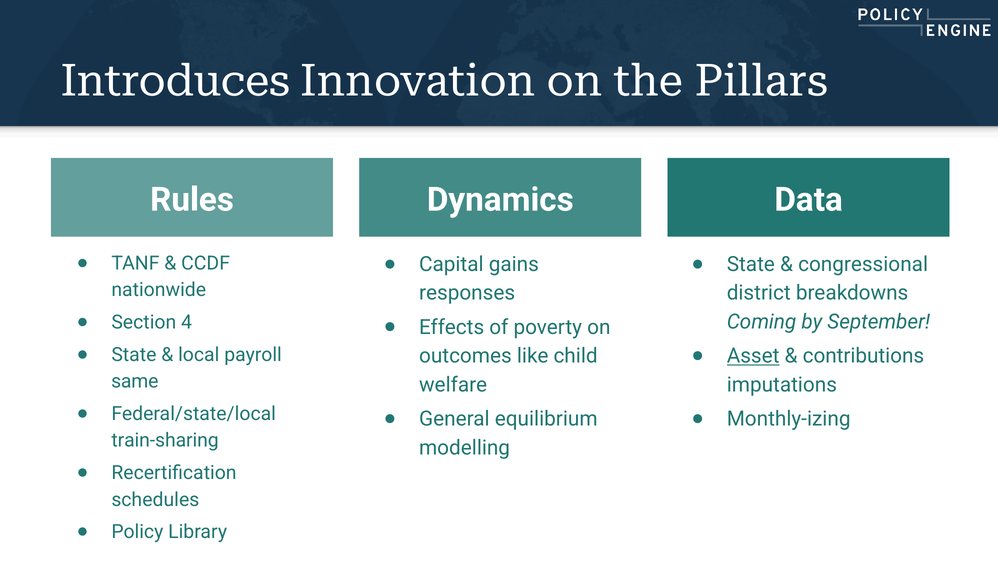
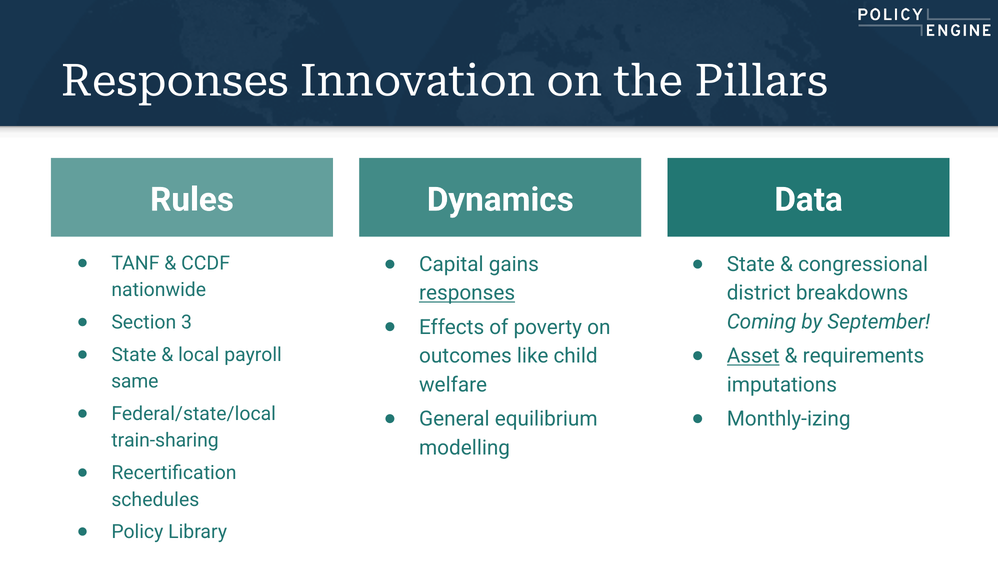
Introduces at (175, 81): Introduces -> Responses
responses at (467, 293) underline: none -> present
4: 4 -> 3
contributions: contributions -> requirements
